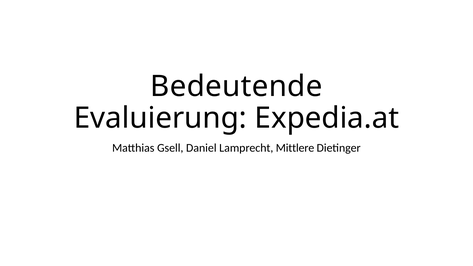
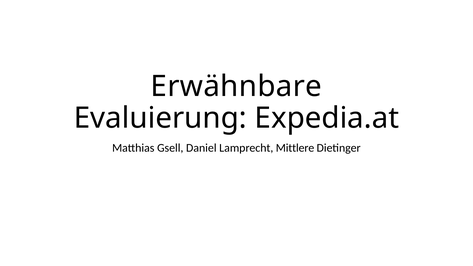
Bedeutende: Bedeutende -> Erwähnbare
